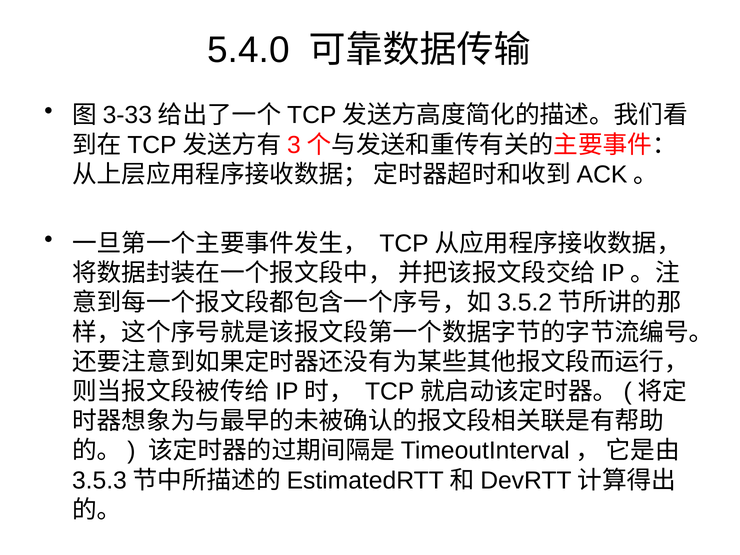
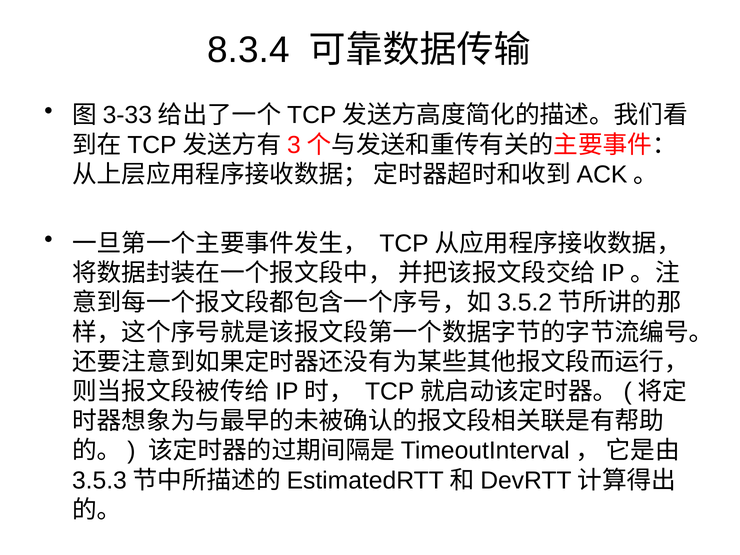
5.4.0: 5.4.0 -> 8.3.4
